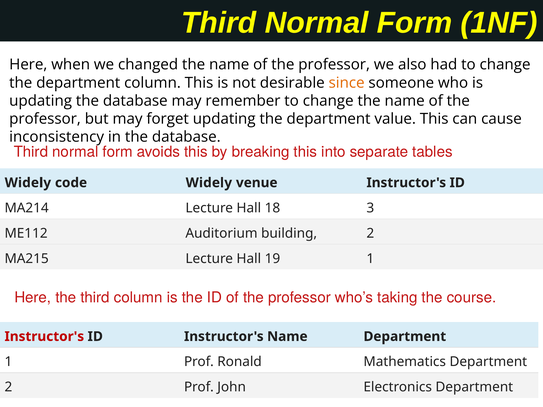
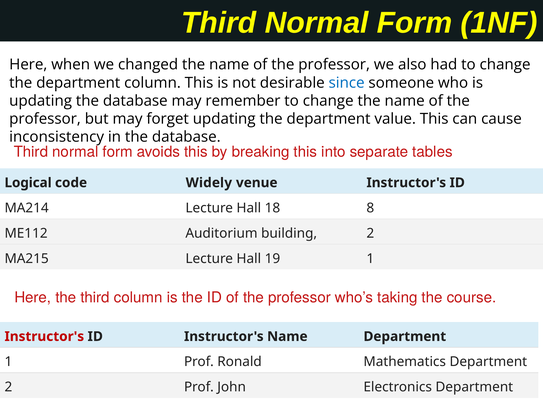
since colour: orange -> blue
Widely at (28, 183): Widely -> Logical
3: 3 -> 8
